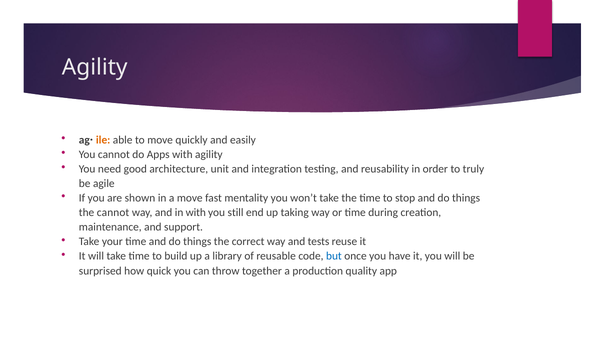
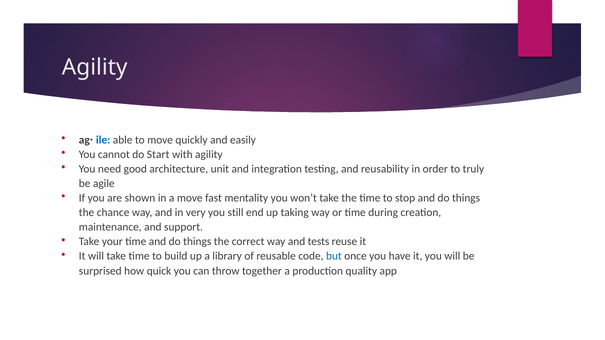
ile colour: orange -> blue
Apps: Apps -> Start
the cannot: cannot -> chance
in with: with -> very
